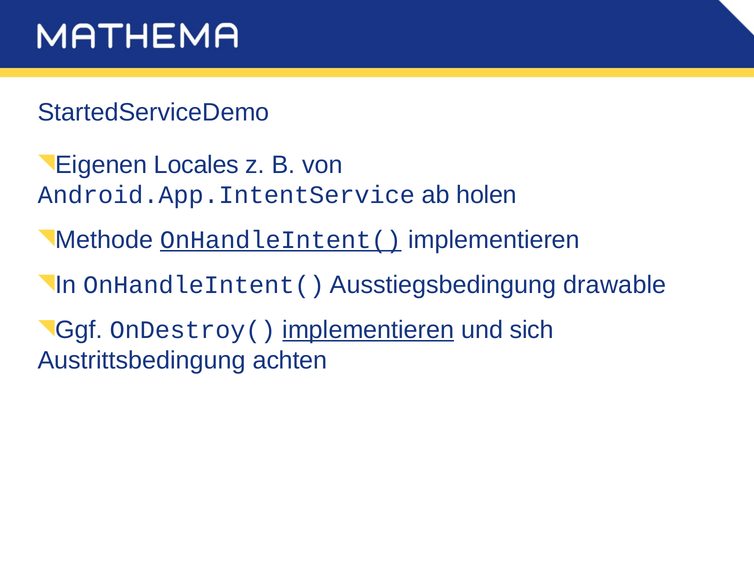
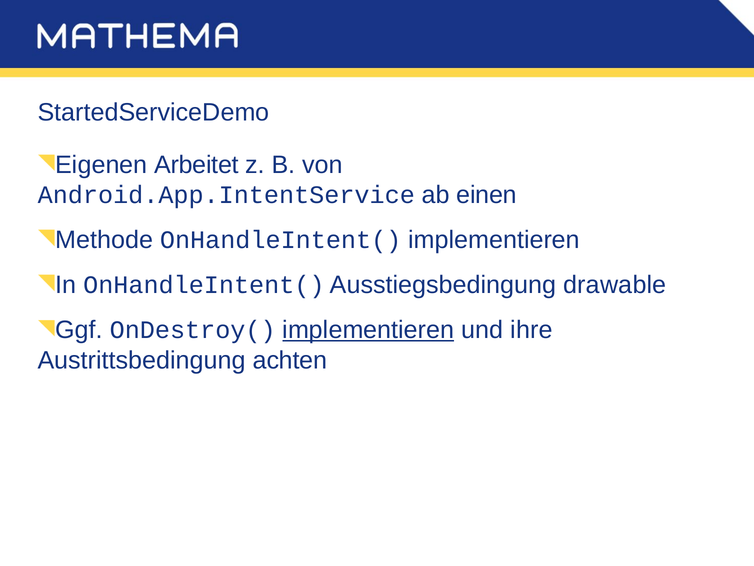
Locales: Locales -> Arbeitet
holen: holen -> einen
OnHandleIntent( at (281, 240) underline: present -> none
sich: sich -> ihre
